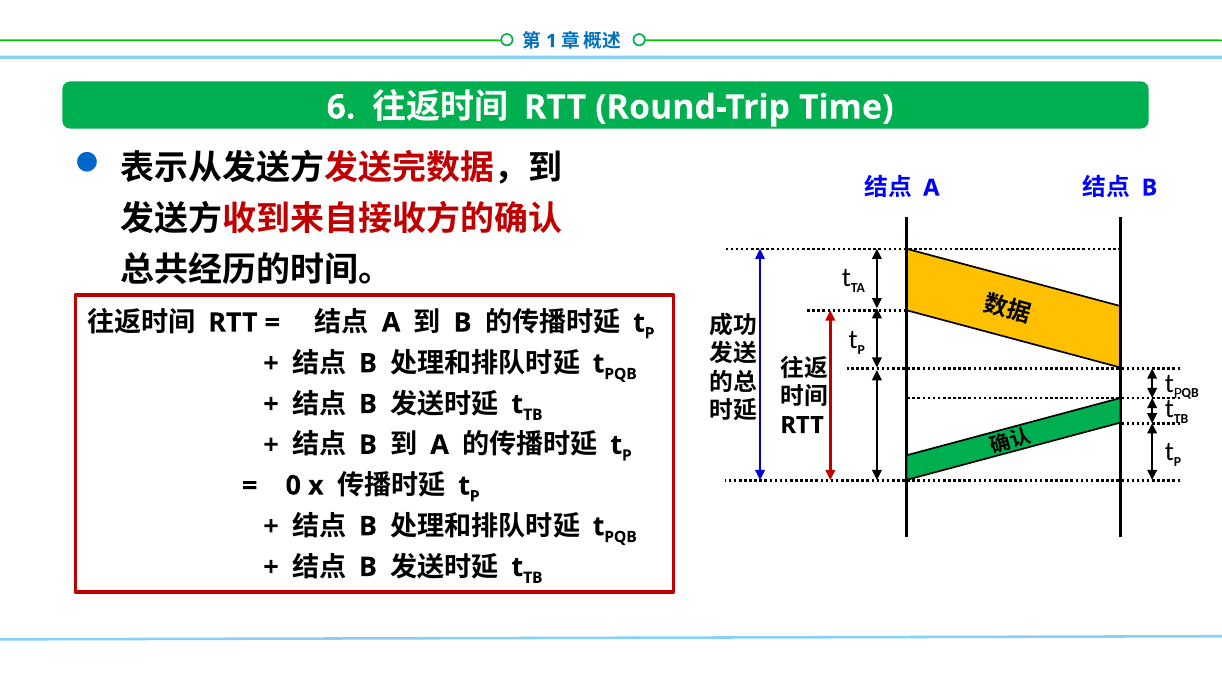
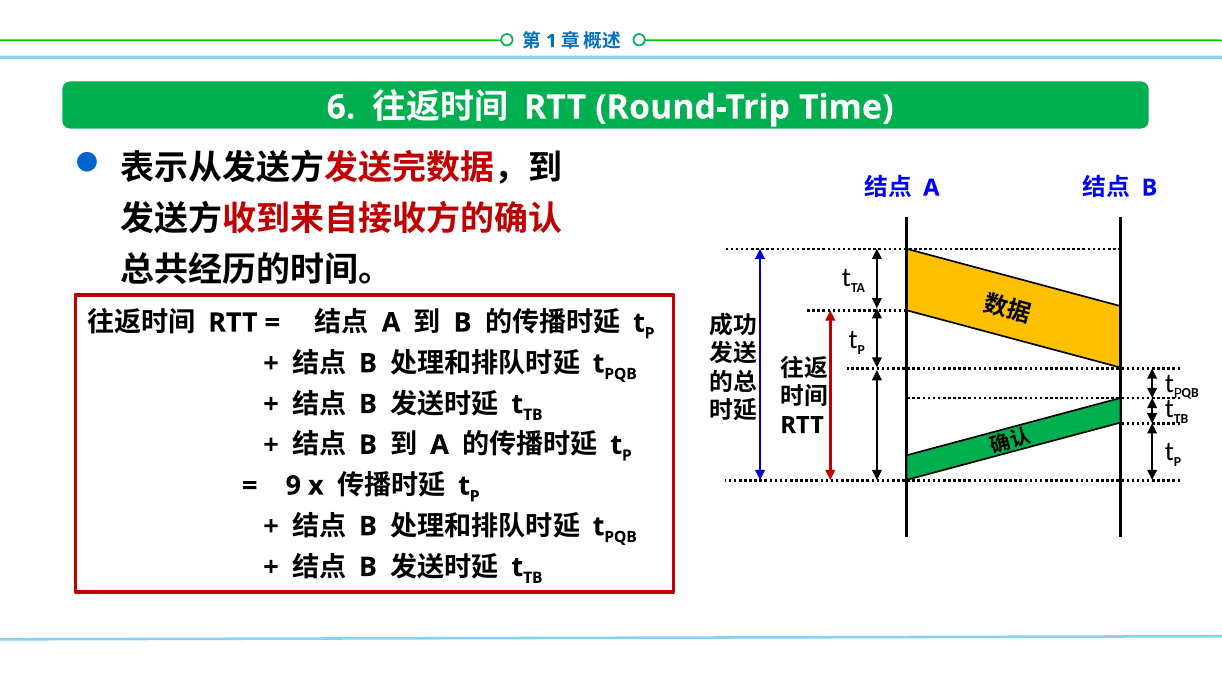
0: 0 -> 9
